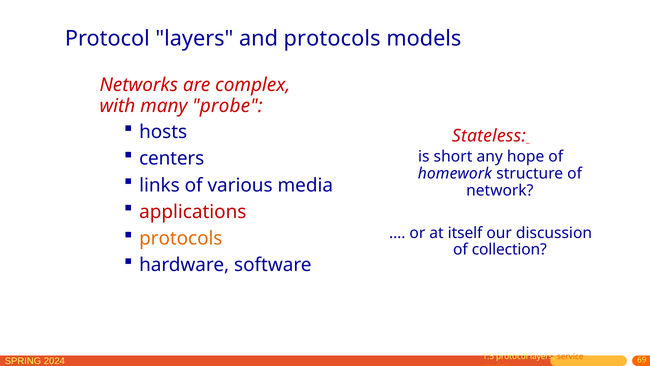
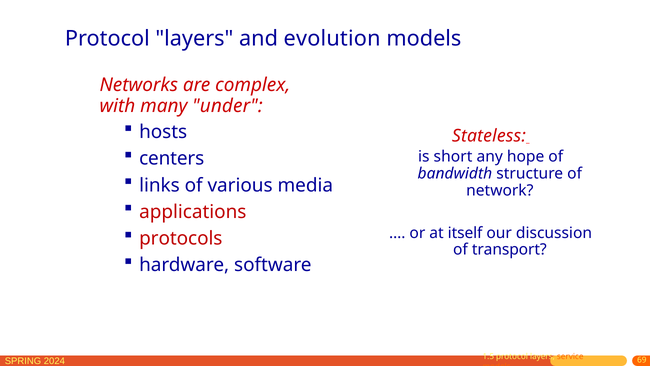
and protocols: protocols -> evolution
probe: probe -> under
homework: homework -> bandwidth
protocols at (181, 238) colour: orange -> red
collection: collection -> transport
